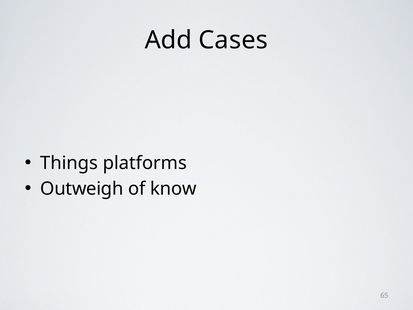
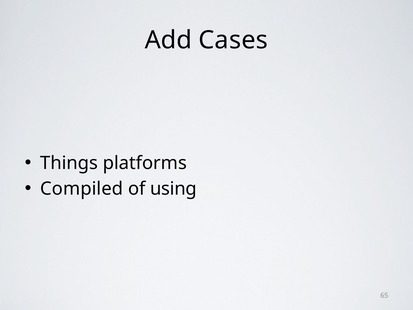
Outweigh: Outweigh -> Compiled
know: know -> using
